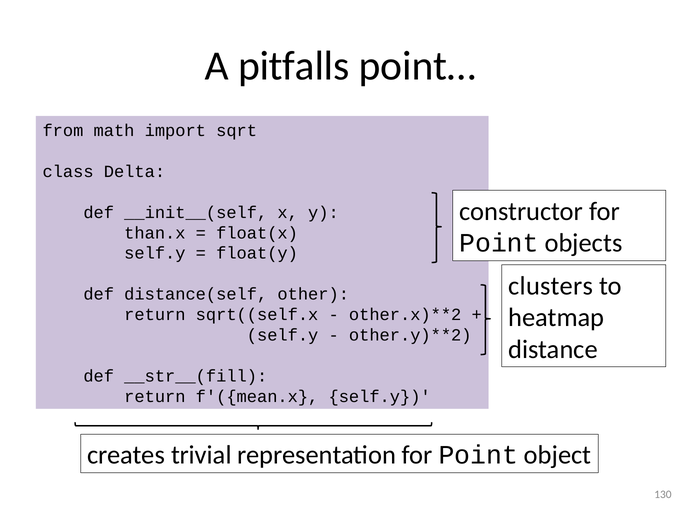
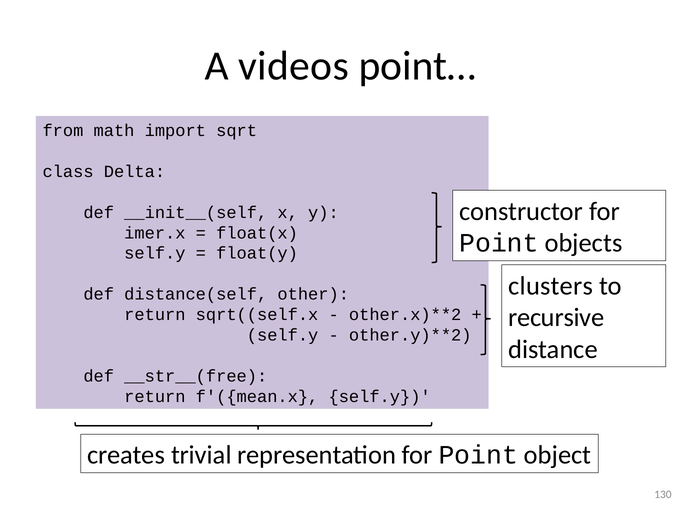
pitfalls: pitfalls -> videos
than.x: than.x -> imer.x
heatmap: heatmap -> recursive
__str__(fill: __str__(fill -> __str__(free
